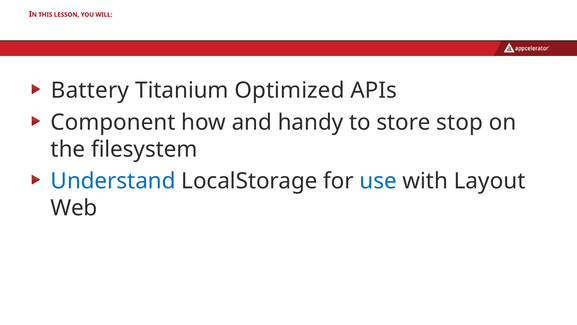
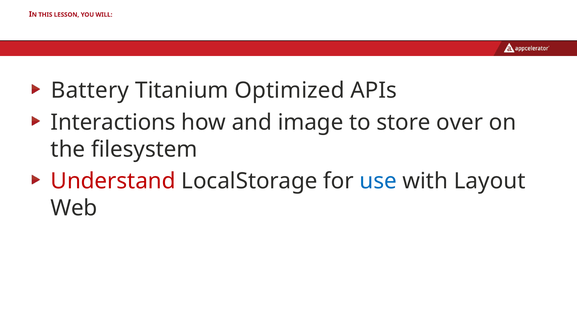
Component: Component -> Interactions
handy: handy -> image
stop: stop -> over
Understand colour: blue -> red
